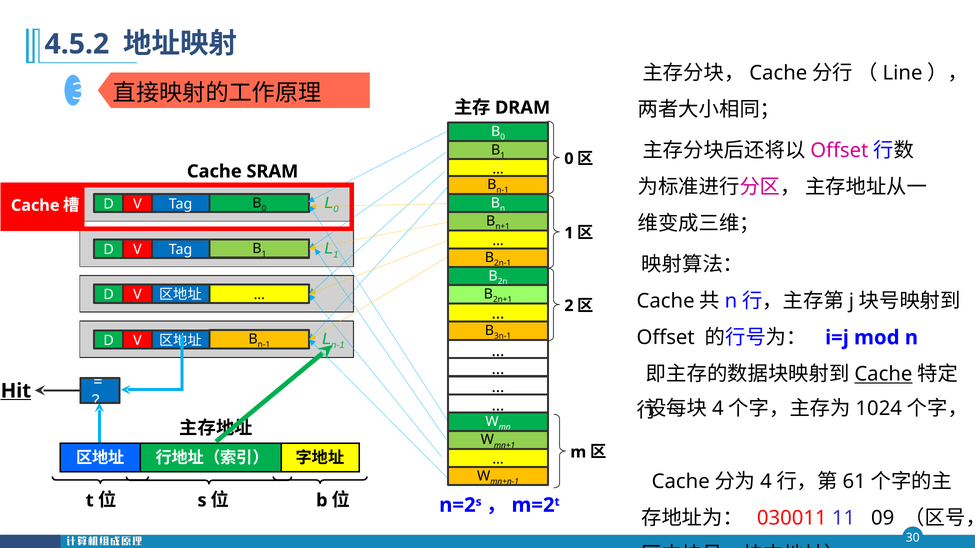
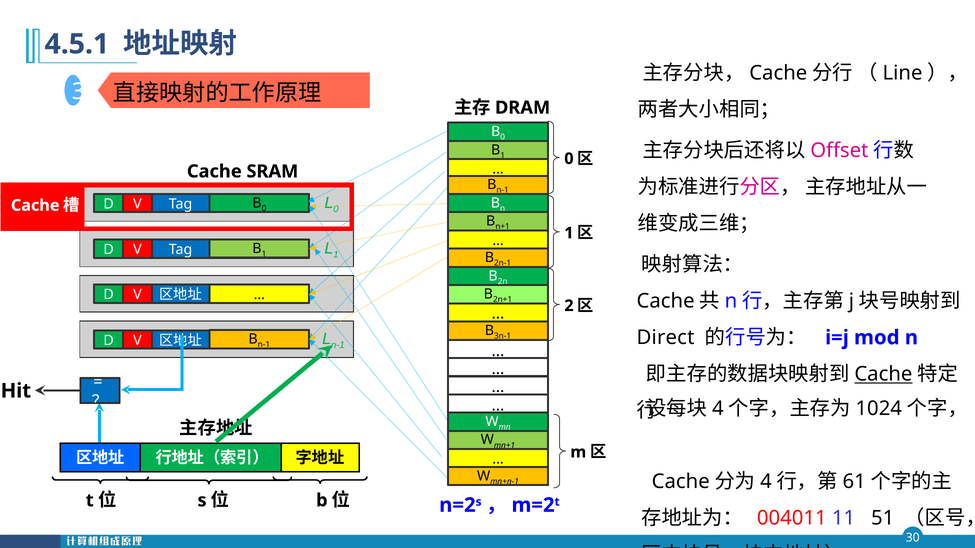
4.5.2: 4.5.2 -> 4.5.1
Offset at (666, 338): Offset -> Direct
Hit underline: present -> none
030011: 030011 -> 004011
09: 09 -> 51
